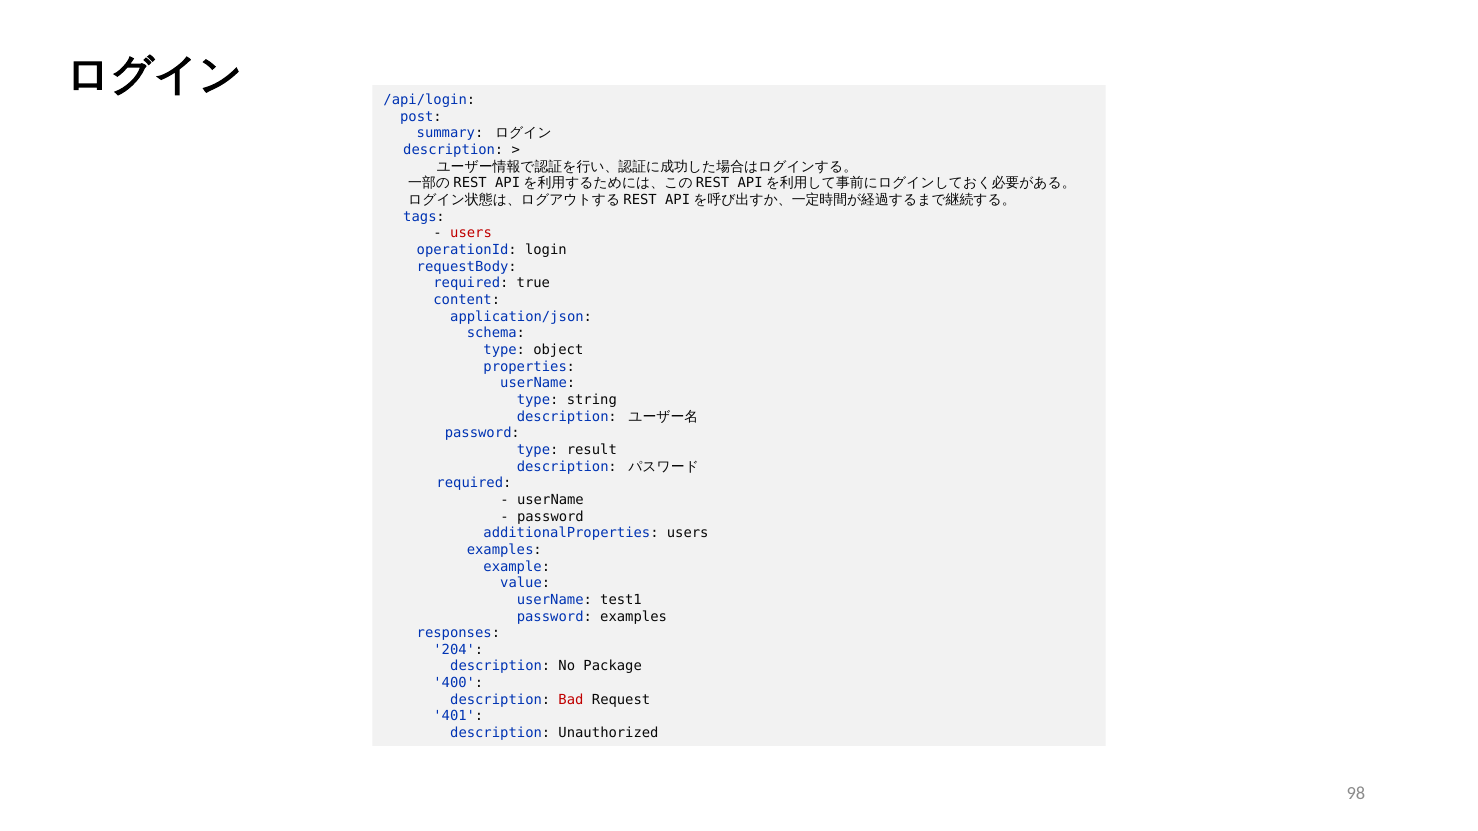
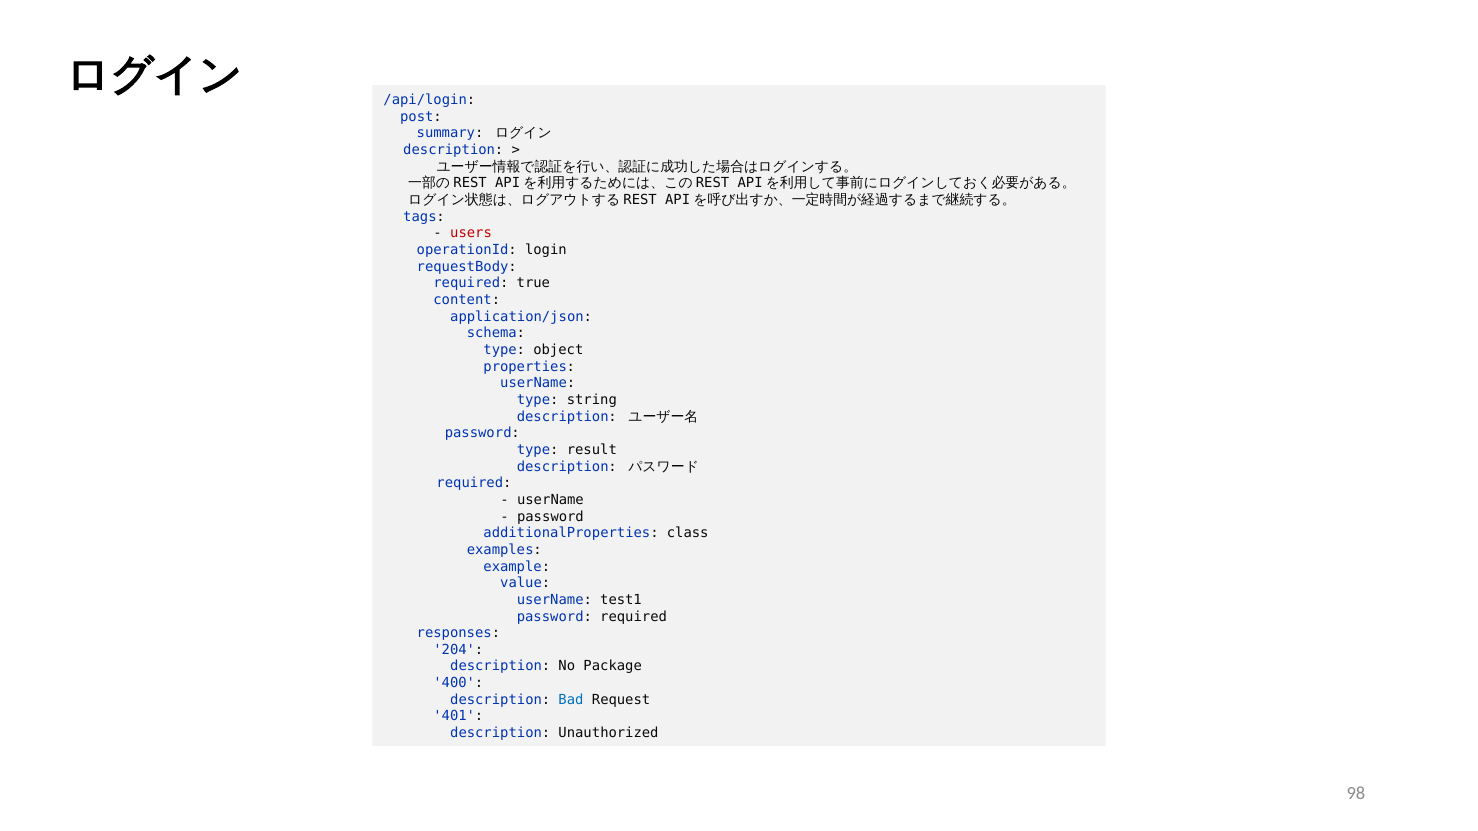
additionalProperties users: users -> class
password examples: examples -> required
Bad colour: red -> blue
